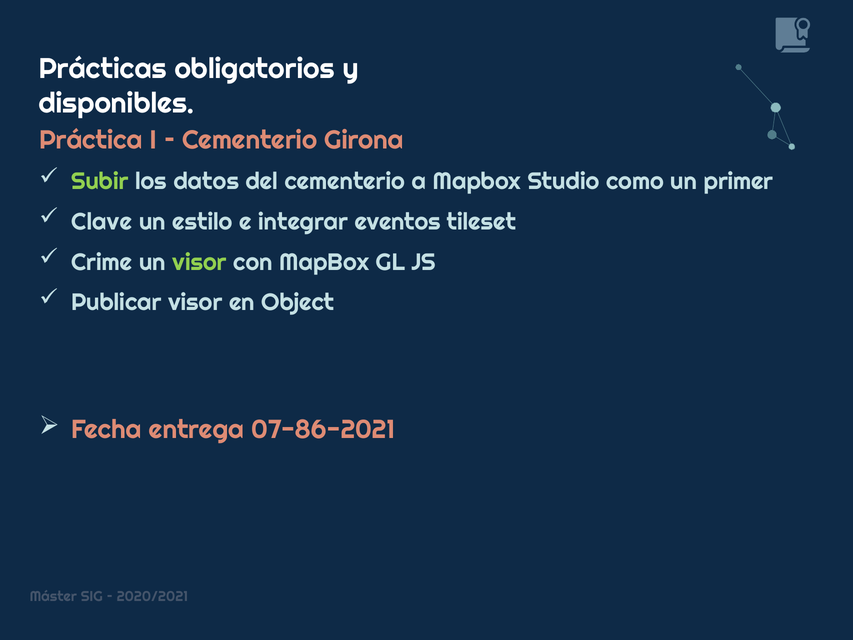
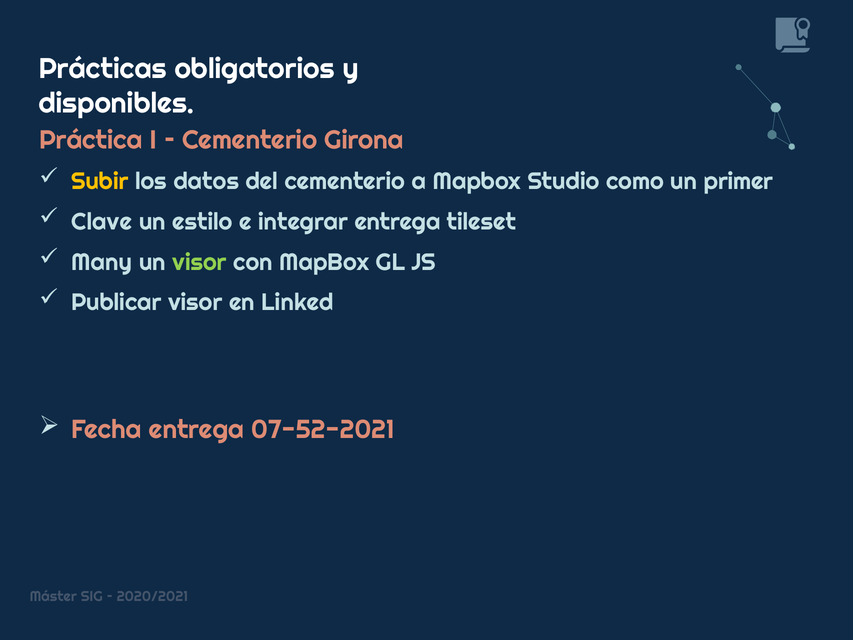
Subir colour: light green -> yellow
integrar eventos: eventos -> entrega
Crime: Crime -> Many
Object: Object -> Linked
07-86-2021: 07-86-2021 -> 07-52-2021
